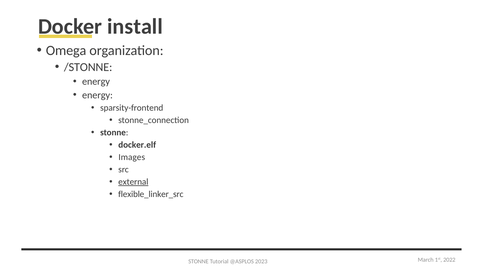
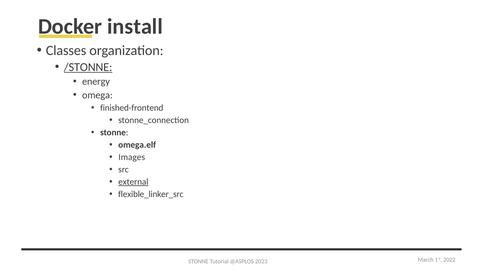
Omega: Omega -> Classes
/STONNE underline: none -> present
energy at (97, 95): energy -> omega
sparsity-frontend: sparsity-frontend -> finished-frontend
docker.elf: docker.elf -> omega.elf
